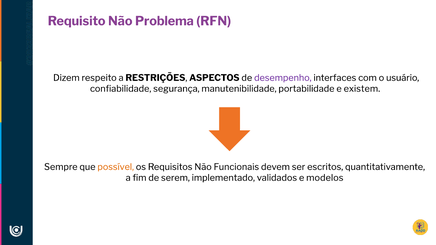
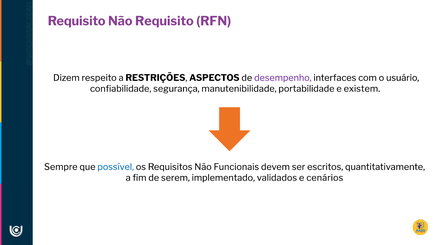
Não Problema: Problema -> Requisito
possível colour: orange -> blue
modelos: modelos -> cenários
